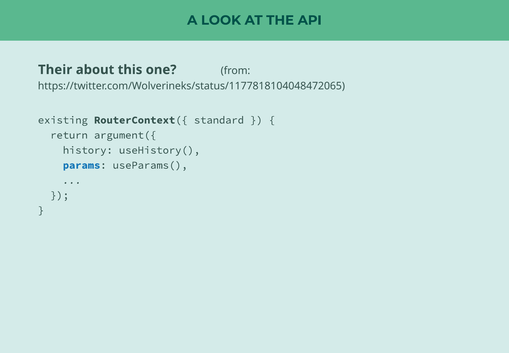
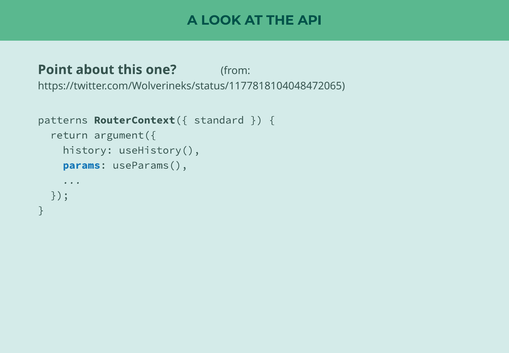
Their: Their -> Point
existing: existing -> patterns
